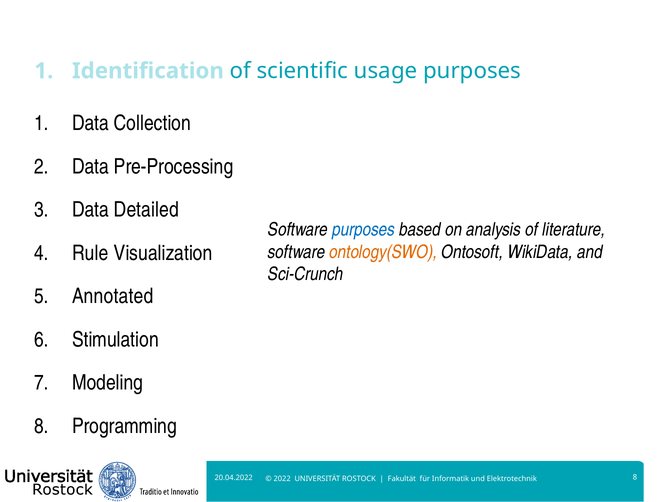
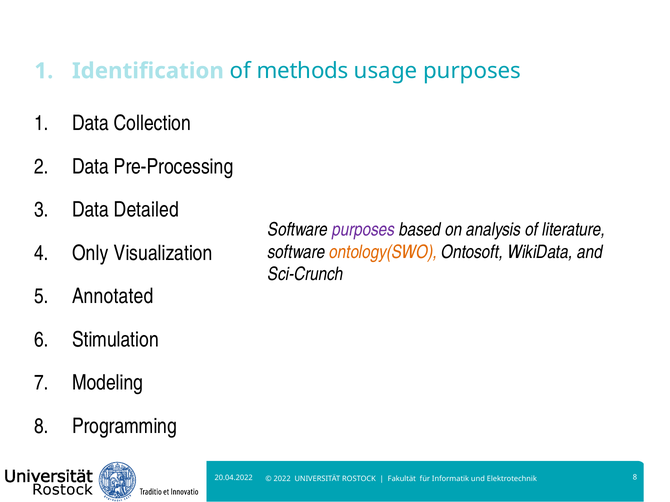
scientific: scientific -> methods
purposes at (363, 230) colour: blue -> purple
Rule: Rule -> Only
